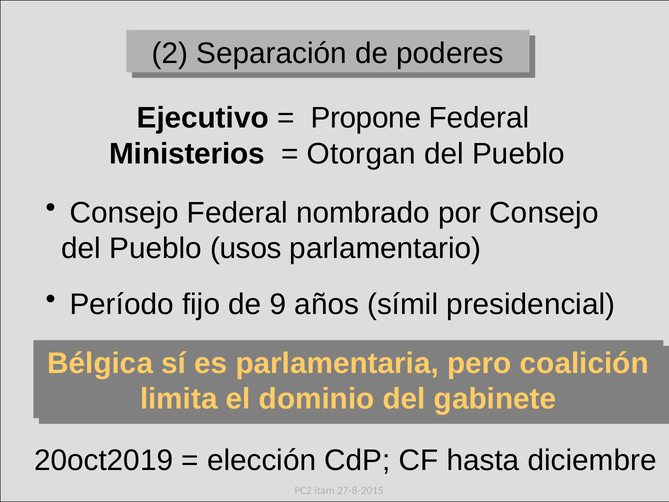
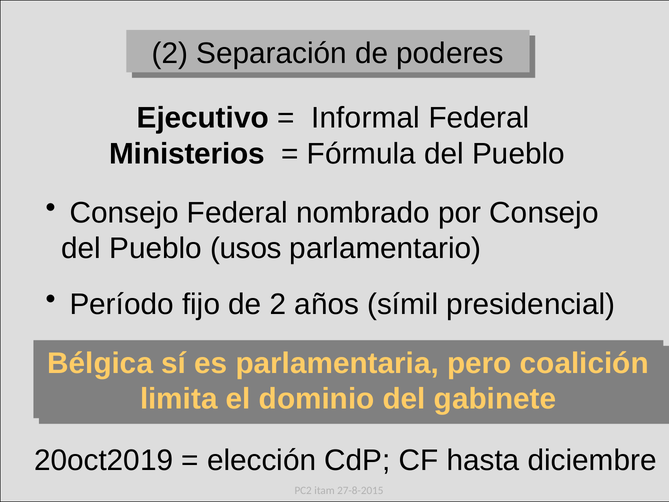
Propone: Propone -> Informal
Otorgan: Otorgan -> Fórmula
de 9: 9 -> 2
